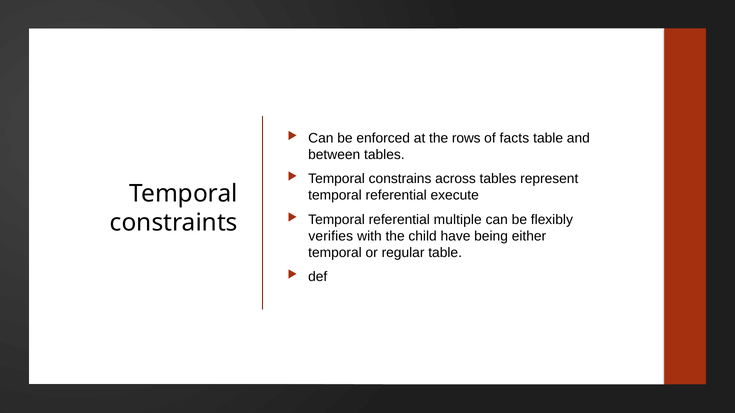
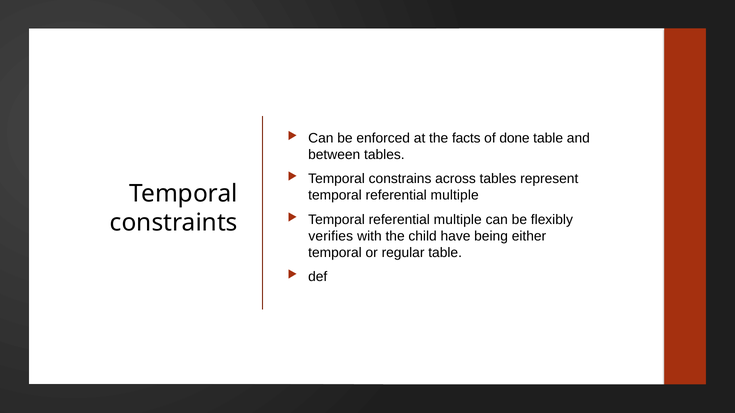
rows: rows -> facts
facts: facts -> done
execute at (455, 196): execute -> multiple
